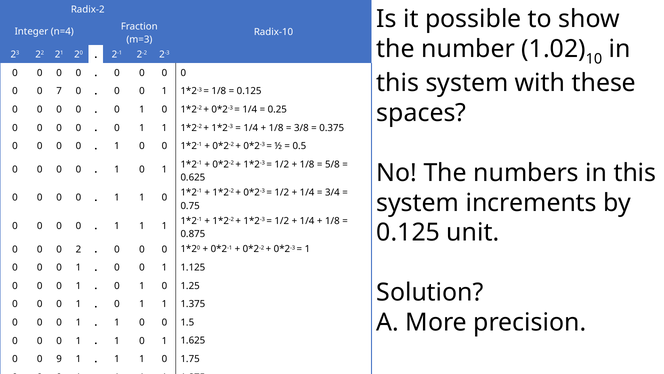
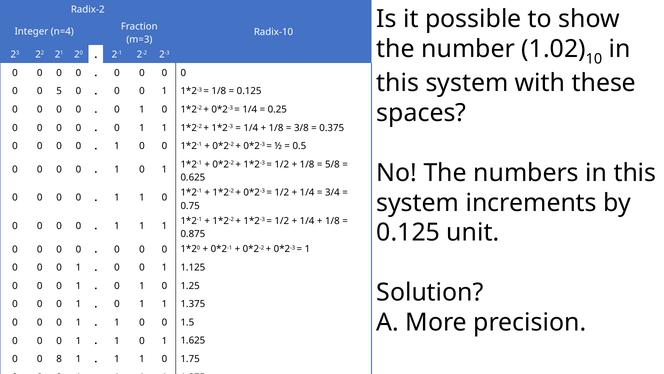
7: 7 -> 5
2 at (79, 249): 2 -> 0
9: 9 -> 8
